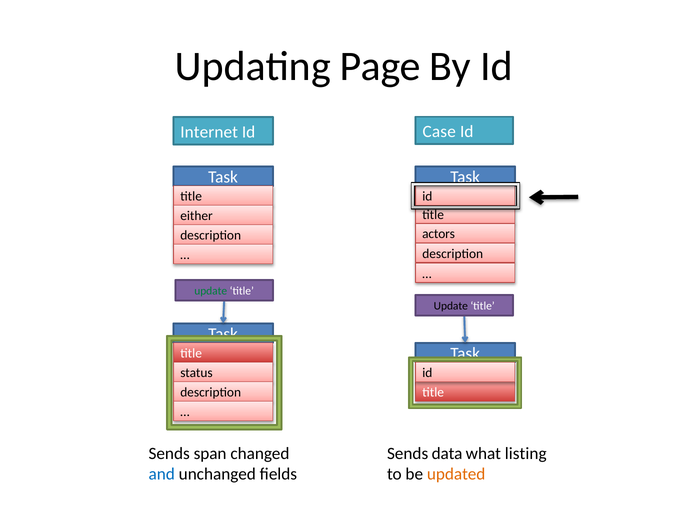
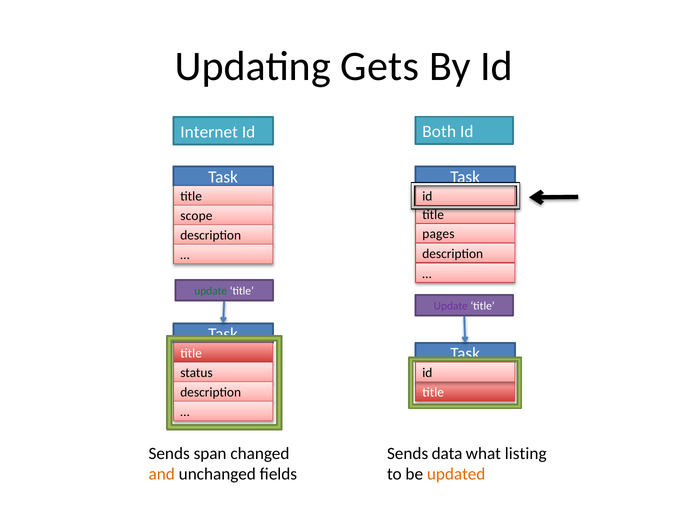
Page: Page -> Gets
Case: Case -> Both
either: either -> scope
actors: actors -> pages
Update at (451, 306) colour: black -> purple
and colour: blue -> orange
